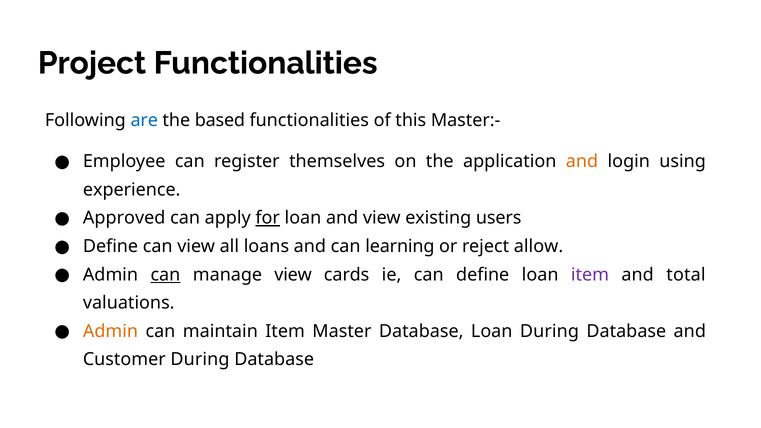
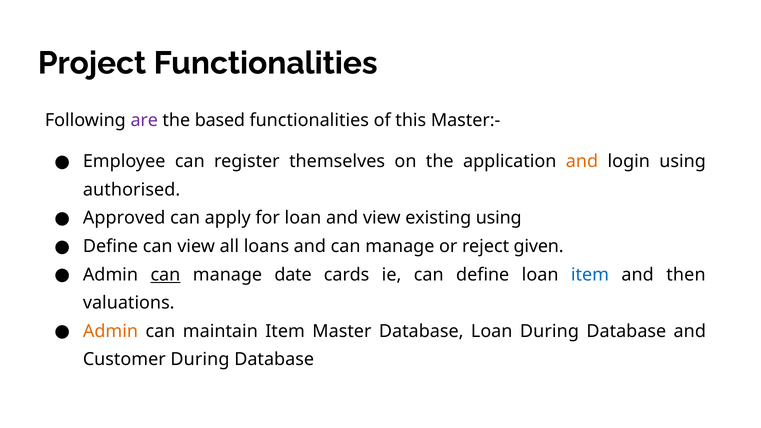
are colour: blue -> purple
experience: experience -> authorised
for underline: present -> none
existing users: users -> using
and can learning: learning -> manage
allow: allow -> given
manage view: view -> date
item at (590, 275) colour: purple -> blue
total: total -> then
